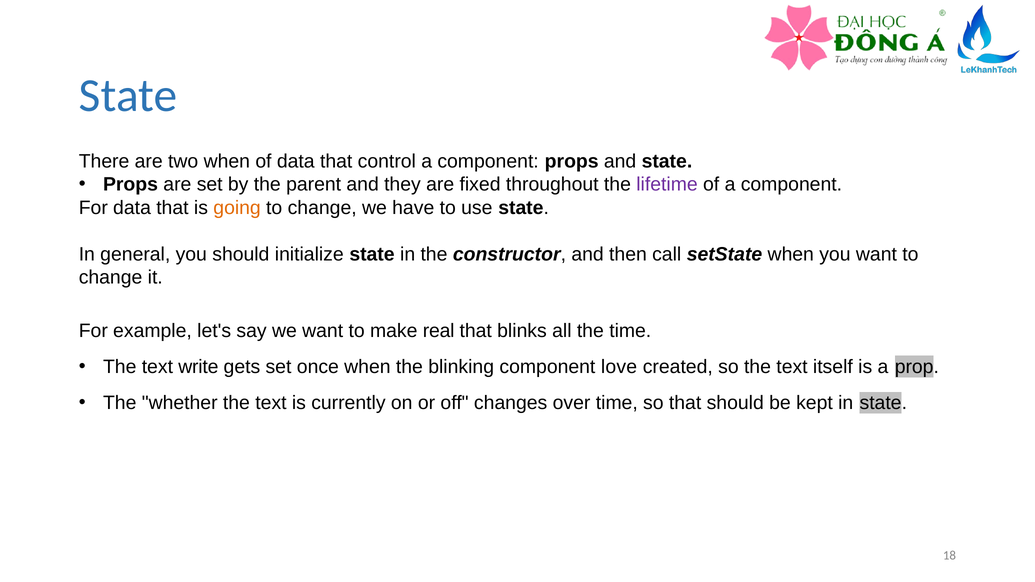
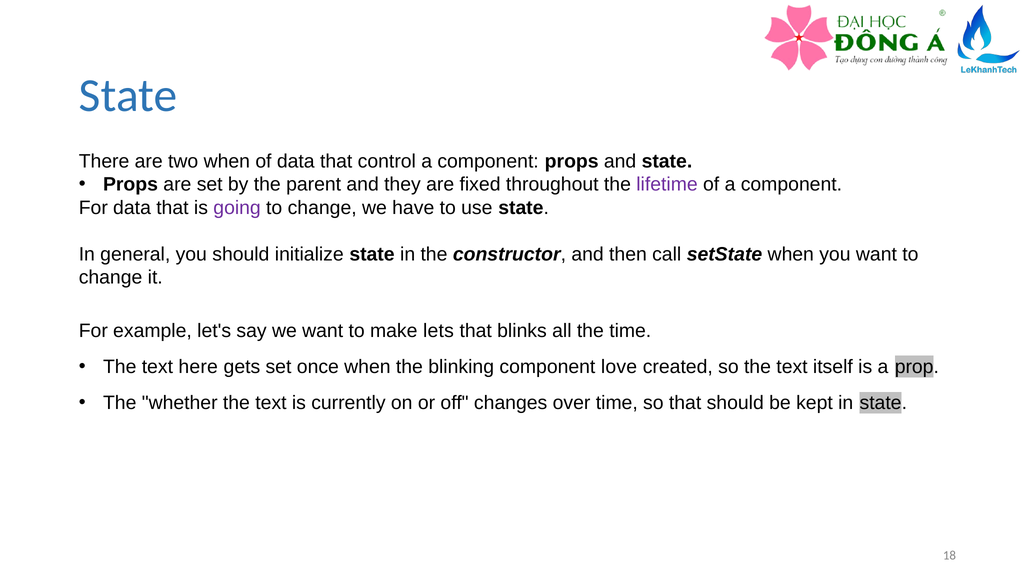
going colour: orange -> purple
real: real -> lets
write: write -> here
